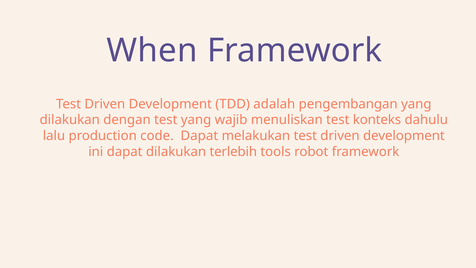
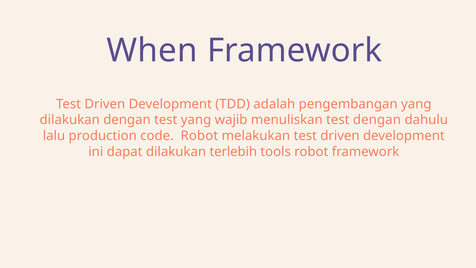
test konteks: konteks -> dengan
code Dapat: Dapat -> Robot
